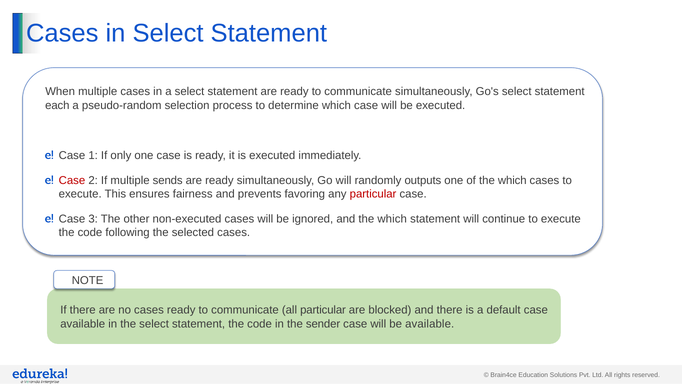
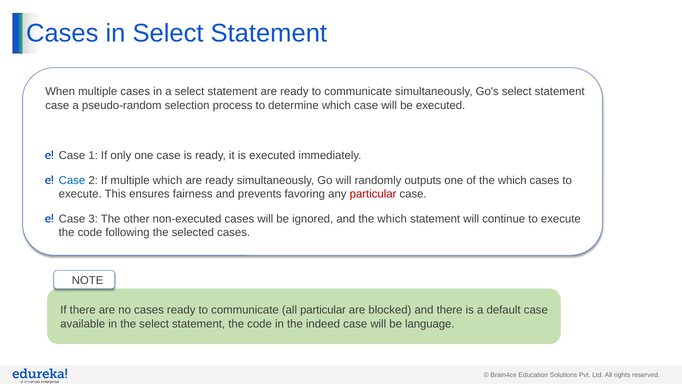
each at (57, 105): each -> case
Case at (72, 180) colour: red -> blue
multiple sends: sends -> which
sender: sender -> indeed
be available: available -> language
